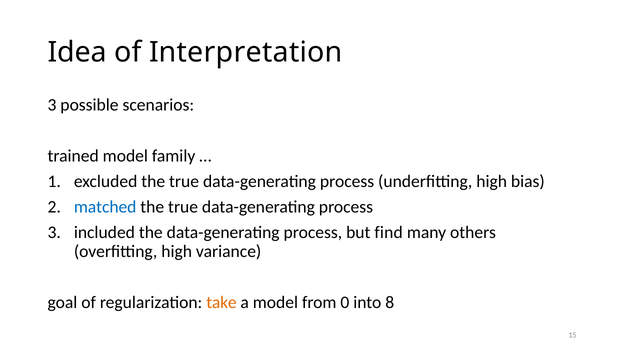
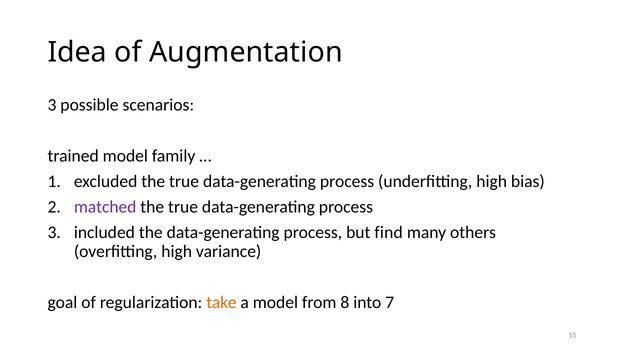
Interpretation: Interpretation -> Augmentation
matched colour: blue -> purple
0: 0 -> 8
8: 8 -> 7
